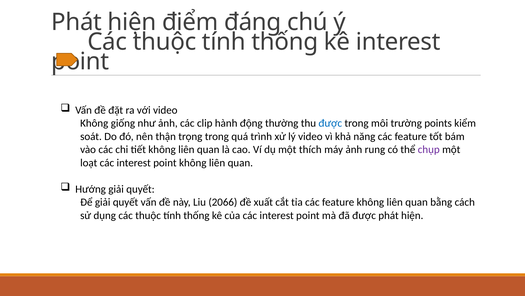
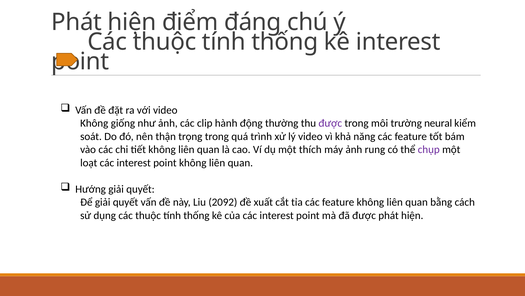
được at (330, 123) colour: blue -> purple
points: points -> neural
2066: 2066 -> 2092
